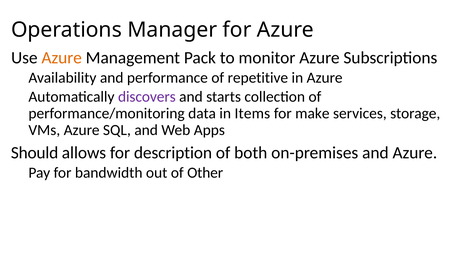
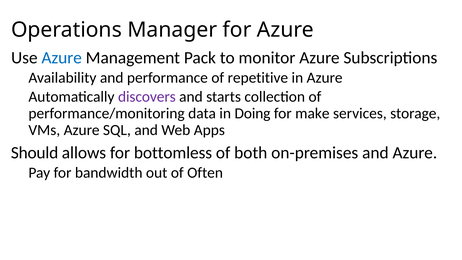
Azure at (62, 58) colour: orange -> blue
Items: Items -> Doing
description: description -> bottomless
Other: Other -> Often
